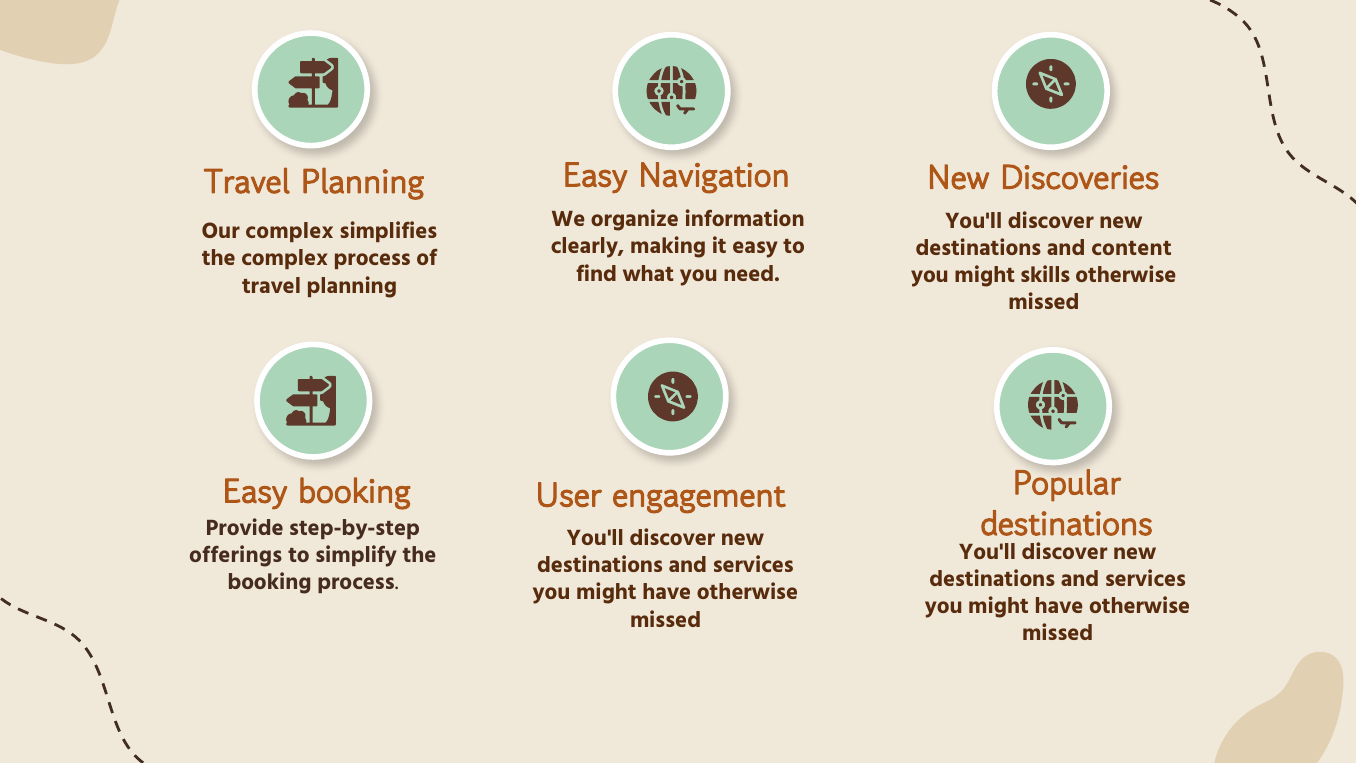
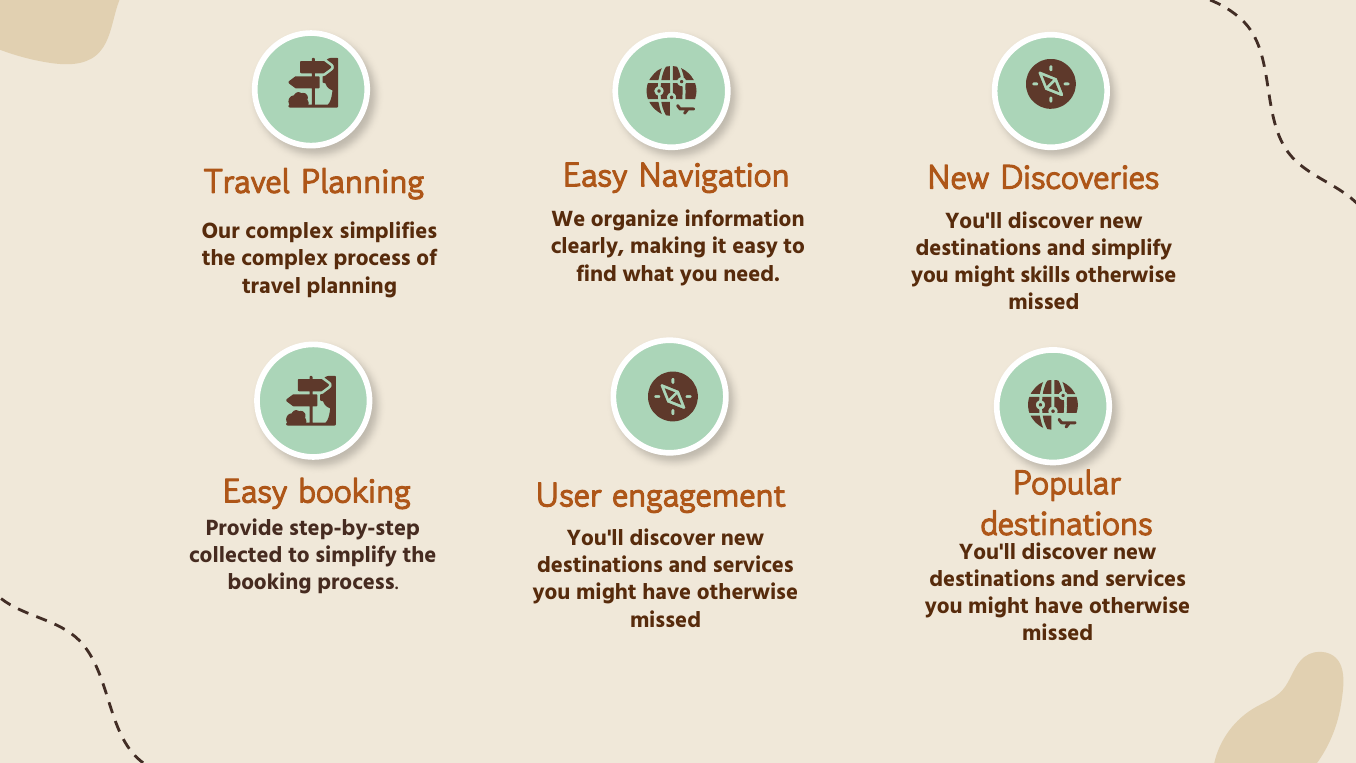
and content: content -> simplify
offerings: offerings -> collected
